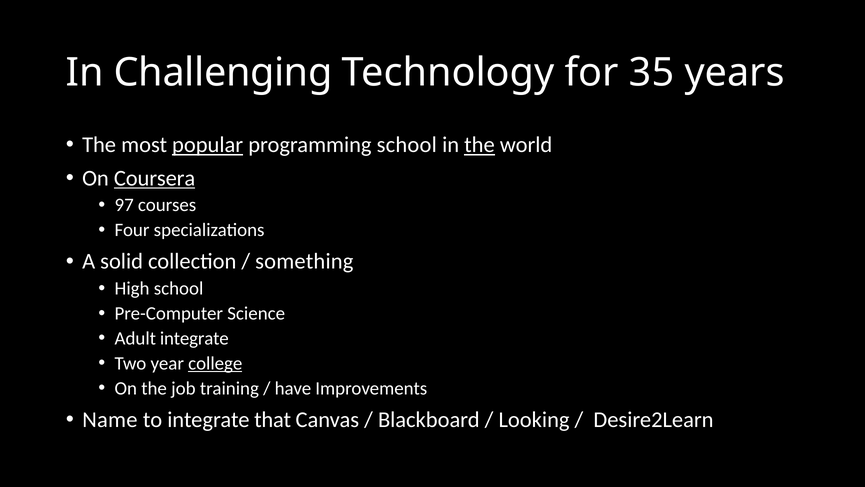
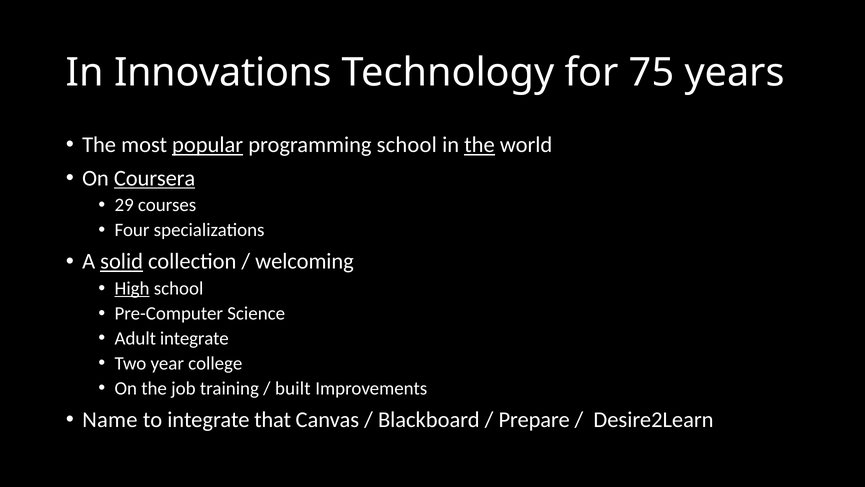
Challenging: Challenging -> Innovations
35: 35 -> 75
97: 97 -> 29
solid underline: none -> present
something: something -> welcoming
High underline: none -> present
college underline: present -> none
have: have -> built
Looking: Looking -> Prepare
